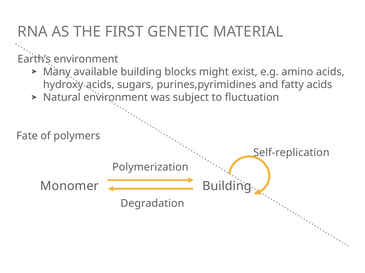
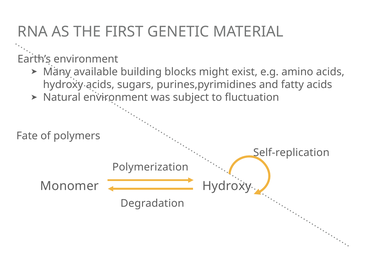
Monomer Building: Building -> Hydroxy
